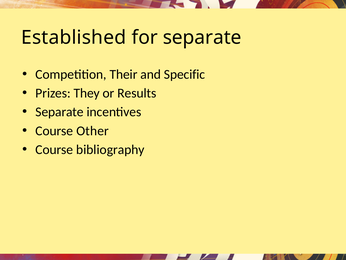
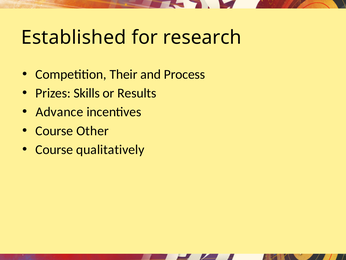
for separate: separate -> research
Specific: Specific -> Process
They: They -> Skills
Separate at (60, 112): Separate -> Advance
bibliography: bibliography -> qualitatively
